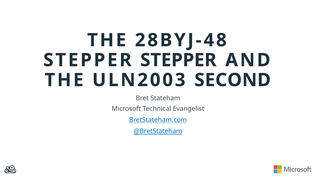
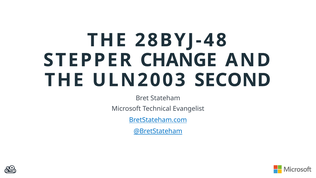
STEPPER STEPPER: STEPPER -> CHANGE
